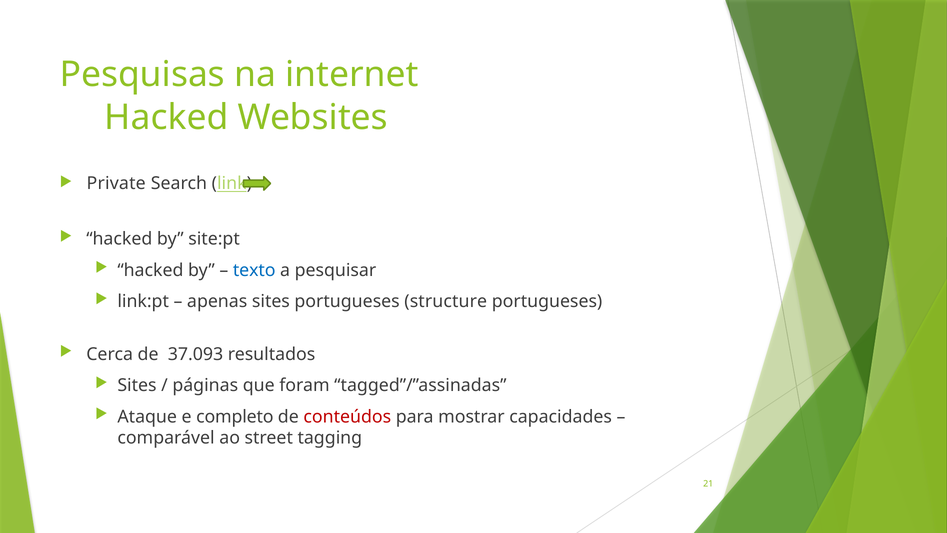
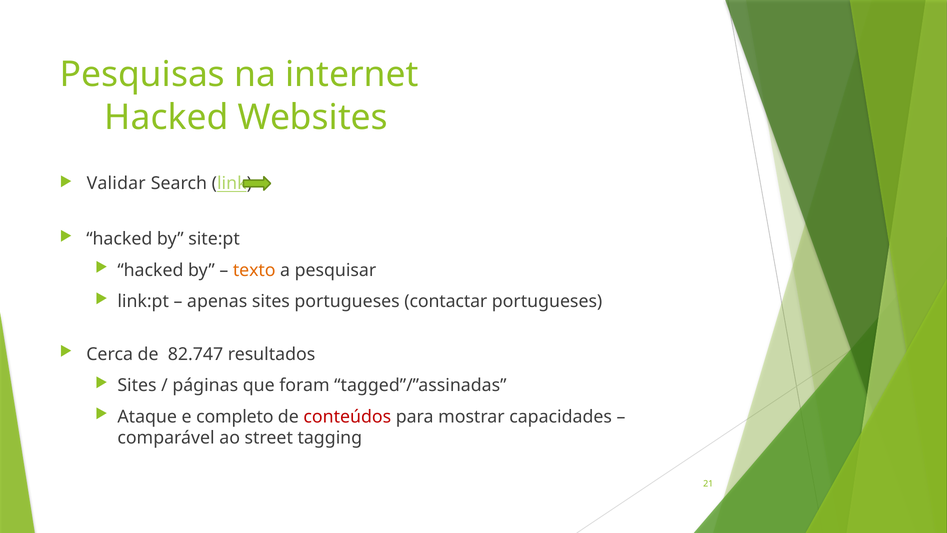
Private: Private -> Validar
texto colour: blue -> orange
structure: structure -> contactar
37.093: 37.093 -> 82.747
